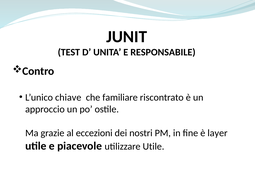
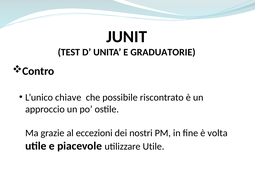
RESPONSABILE: RESPONSABILE -> GRADUATORIE
familiare: familiare -> possibile
layer: layer -> volta
